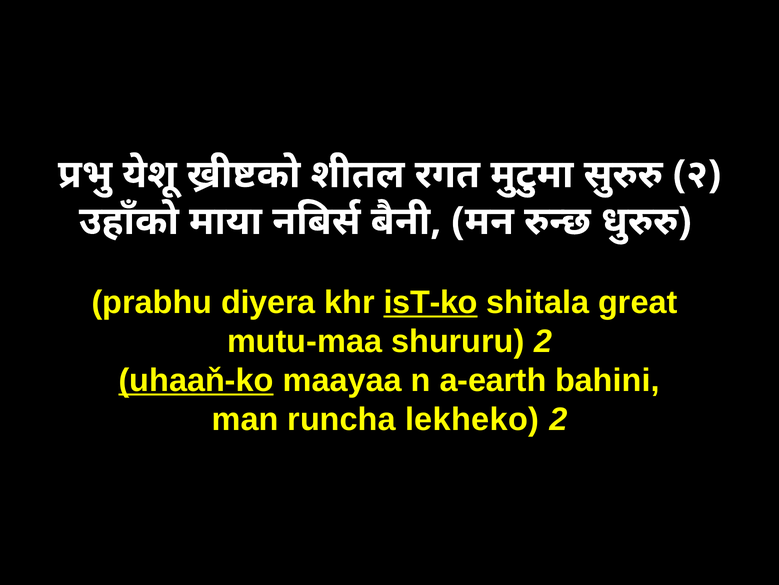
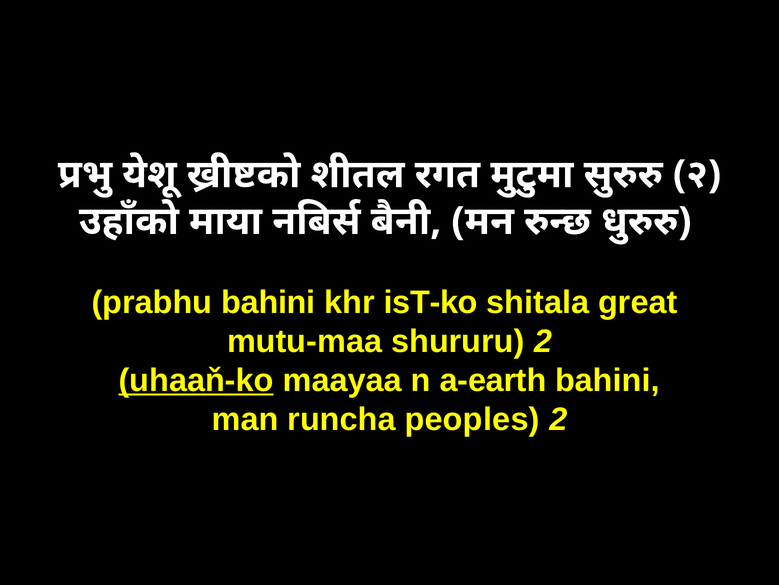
prabhu diyera: diyera -> bahini
isT-ko underline: present -> none
lekheko: lekheko -> peoples
